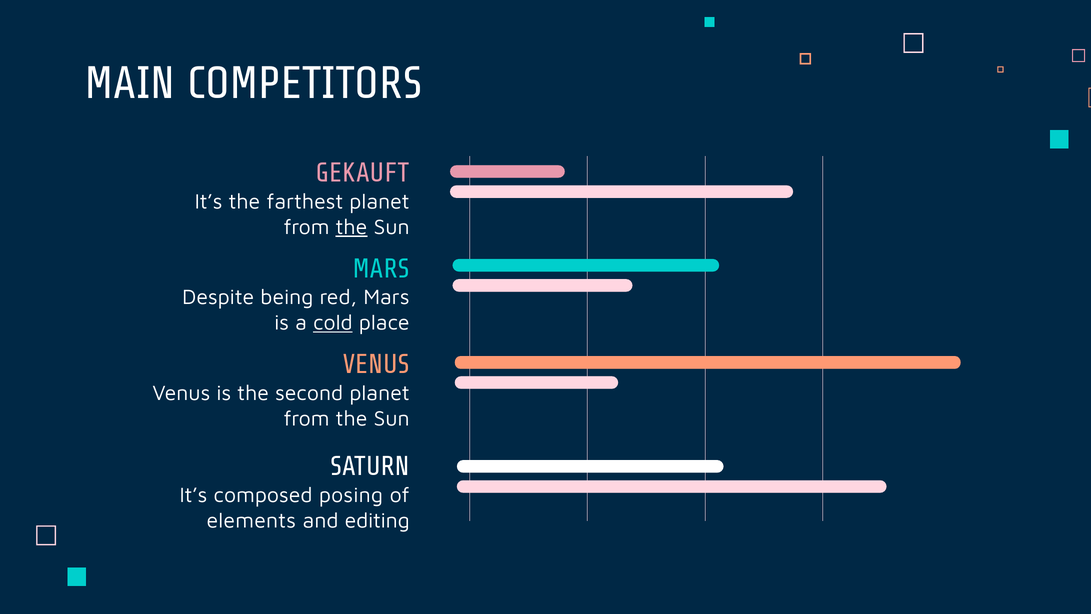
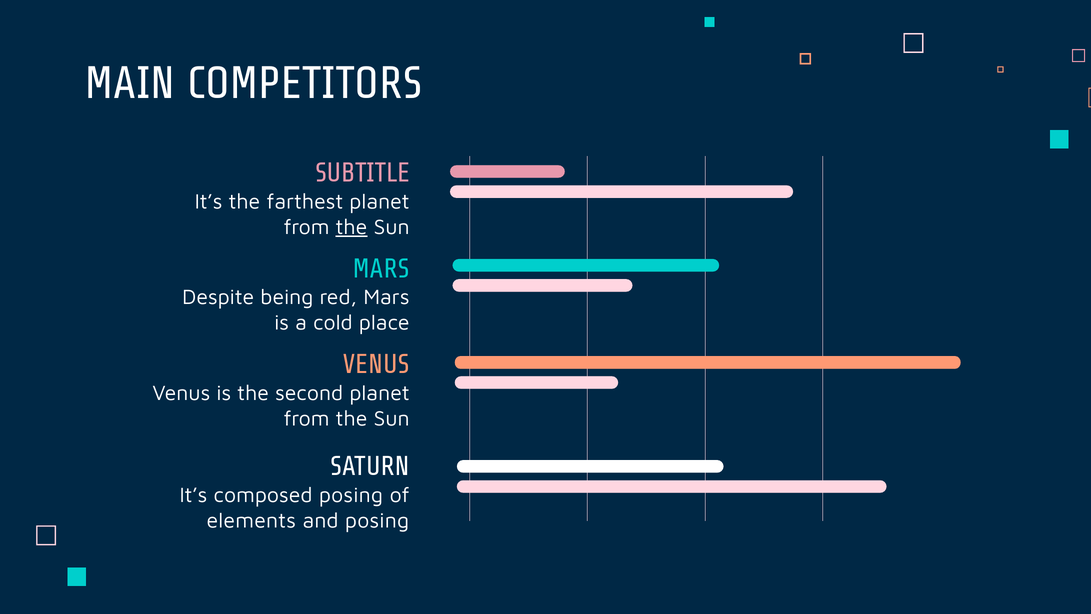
GEKAUFT: GEKAUFT -> SUBTITLE
cold underline: present -> none
and editing: editing -> posing
